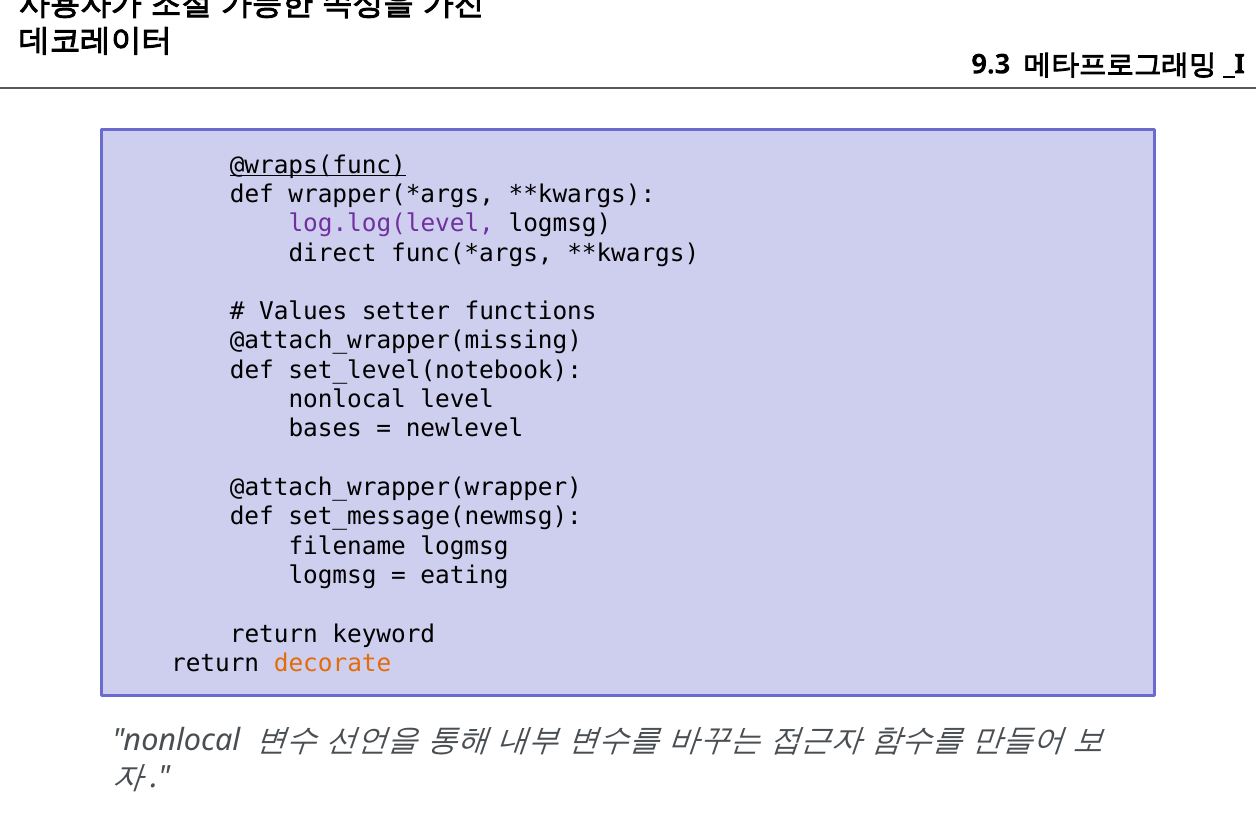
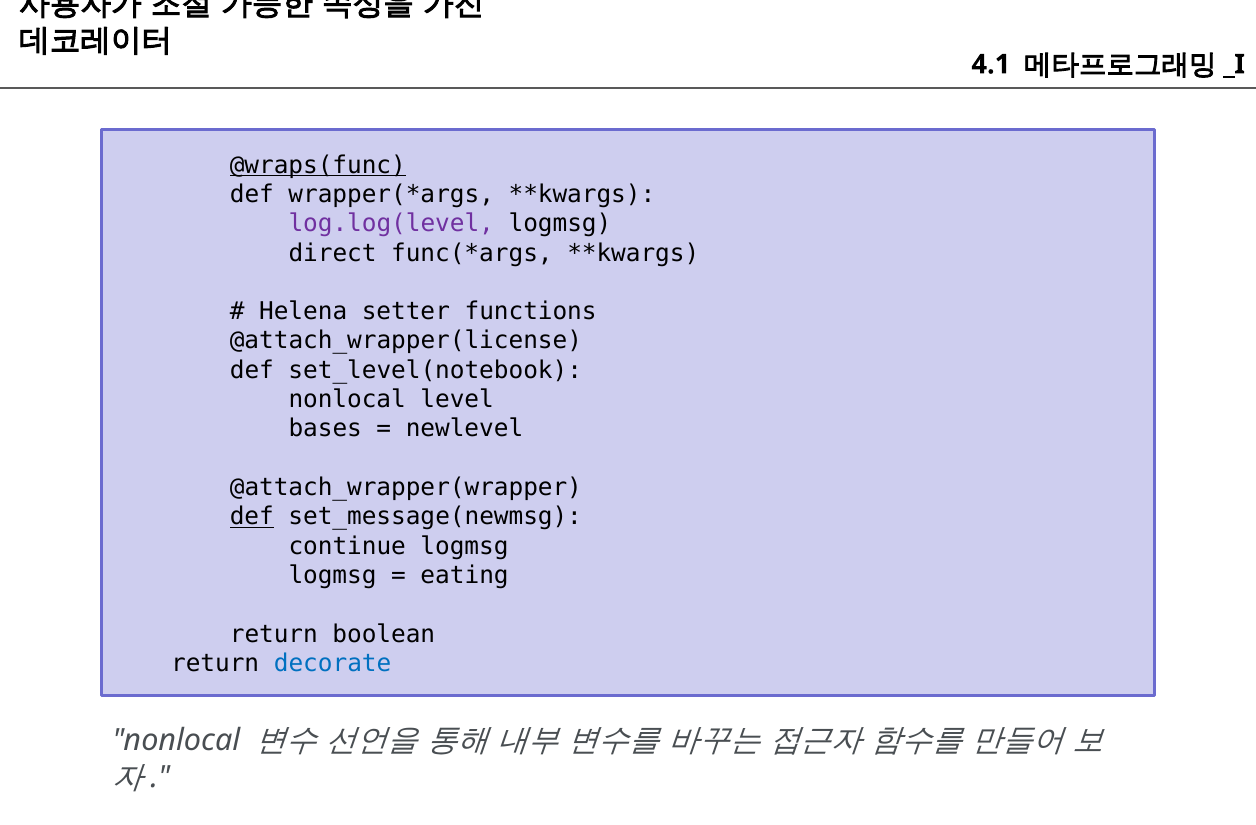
9.3: 9.3 -> 4.1
Values: Values -> Helena
@attach_wrapper(missing: @attach_wrapper(missing -> @attach_wrapper(license
def at (252, 517) underline: none -> present
filename: filename -> continue
keyword: keyword -> boolean
decorate colour: orange -> blue
